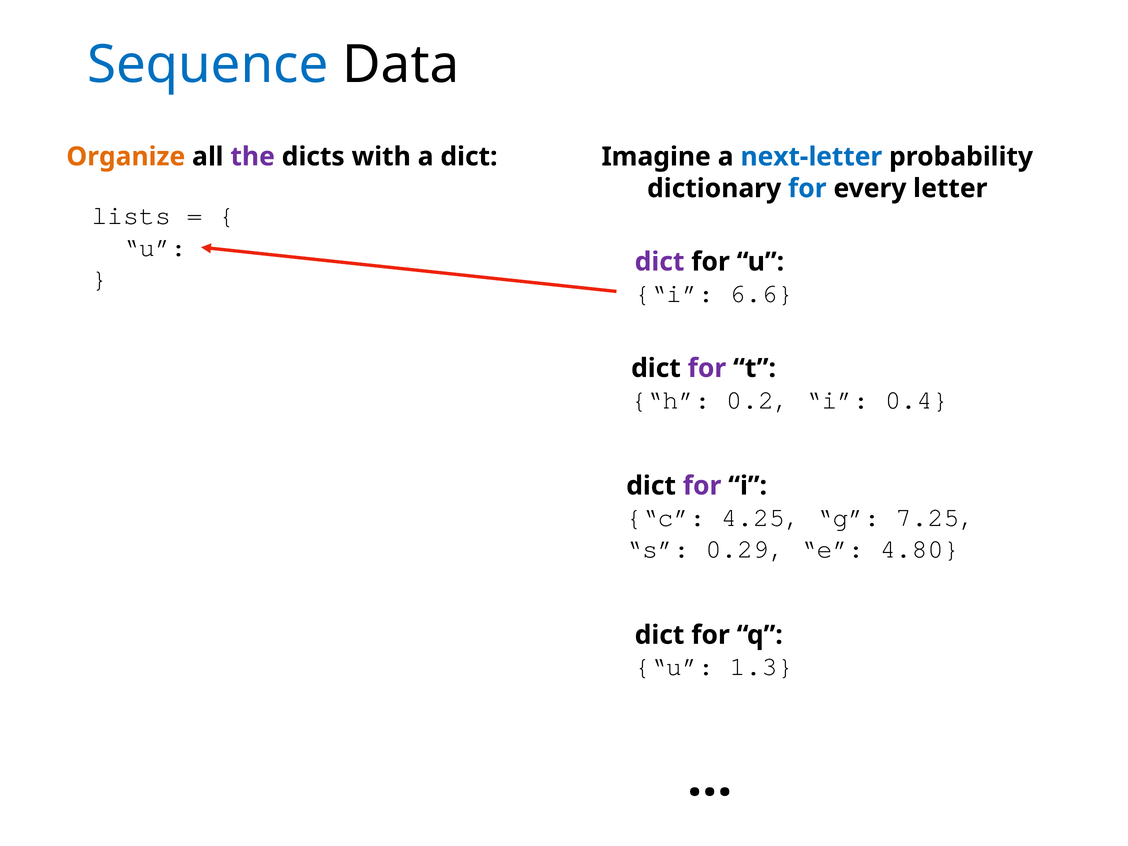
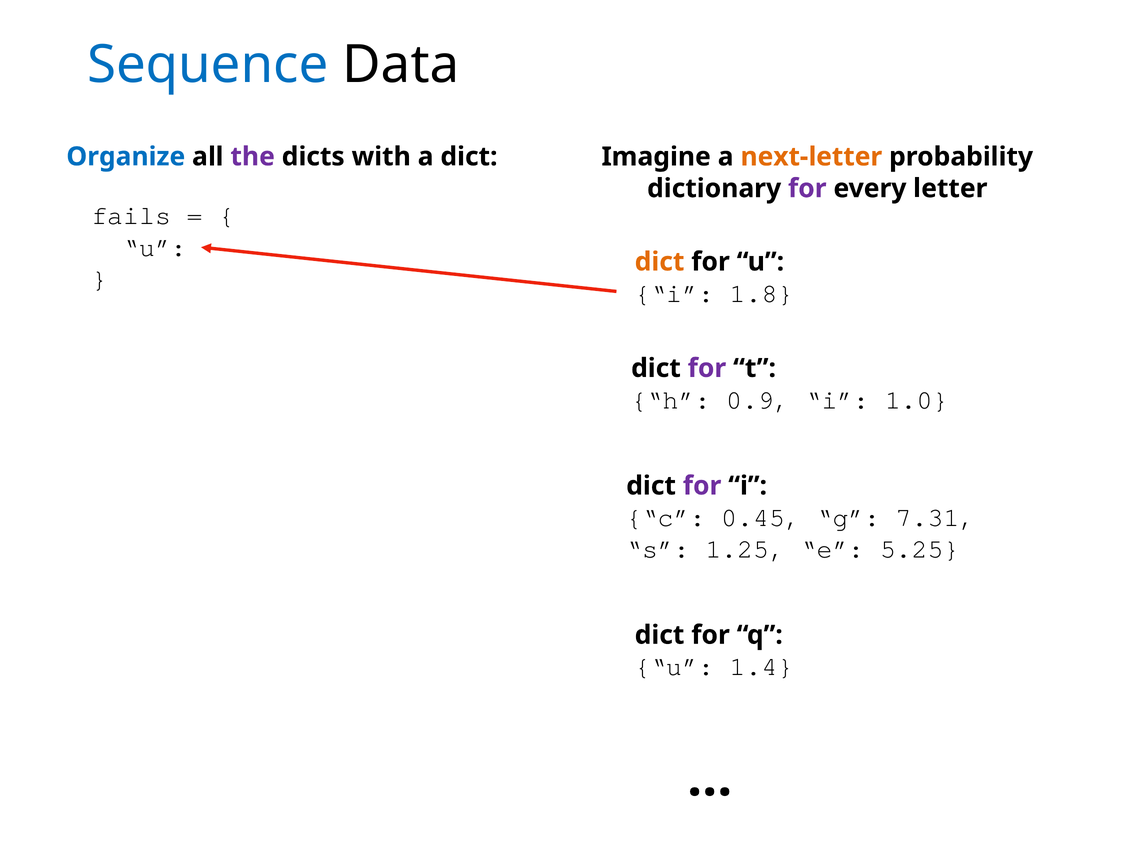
Organize colour: orange -> blue
next-letter colour: blue -> orange
for at (807, 188) colour: blue -> purple
lists: lists -> fails
dict at (660, 262) colour: purple -> orange
6.6: 6.6 -> 1.8
0.2: 0.2 -> 0.9
0.4: 0.4 -> 1.0
4.25: 4.25 -> 0.45
7.25: 7.25 -> 7.31
0.29: 0.29 -> 1.25
4.80: 4.80 -> 5.25
1.3: 1.3 -> 1.4
